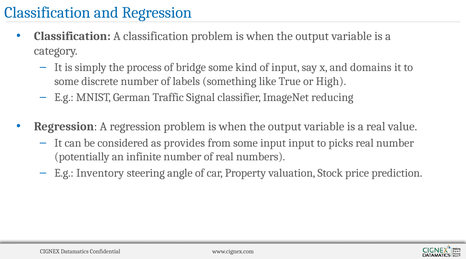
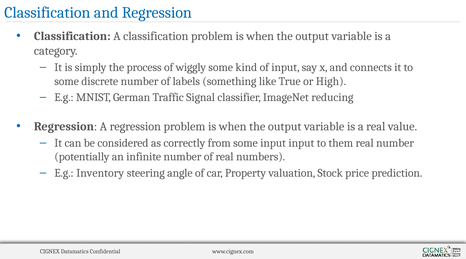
bridge: bridge -> wiggly
domains: domains -> connects
provides: provides -> correctly
picks: picks -> them
